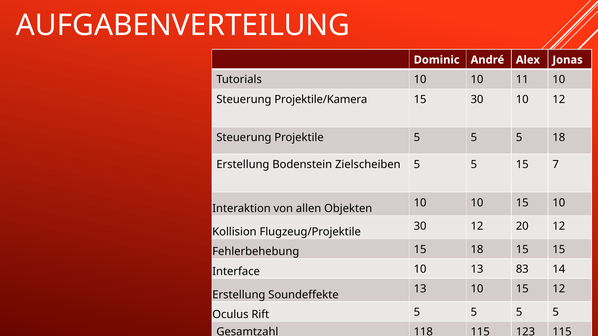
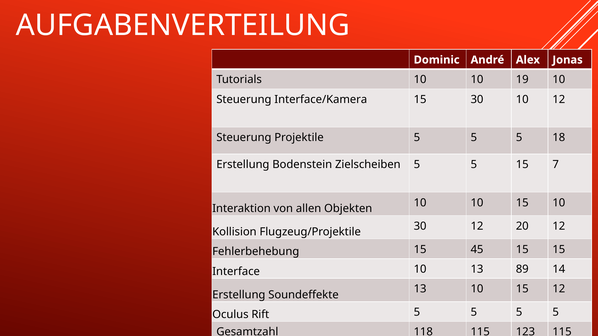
11: 11 -> 19
Projektile/Kamera: Projektile/Kamera -> Interface/Kamera
15 18: 18 -> 45
83: 83 -> 89
